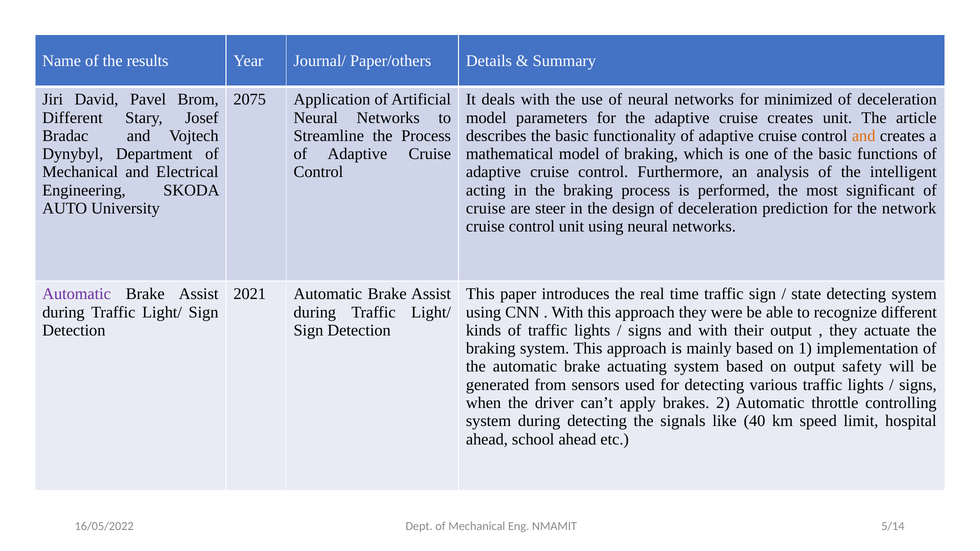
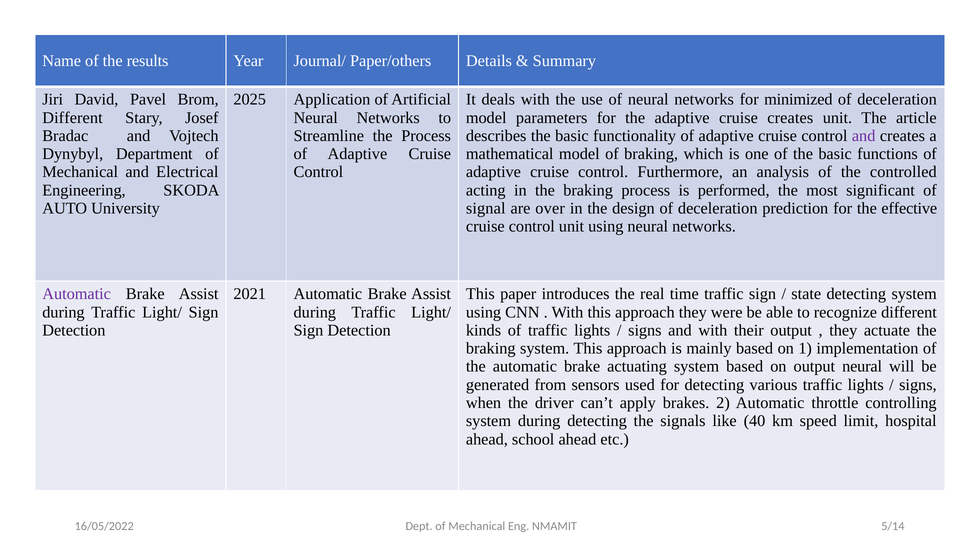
2075: 2075 -> 2025
and at (864, 136) colour: orange -> purple
intelligent: intelligent -> controlled
cruise at (486, 208): cruise -> signal
steer: steer -> over
network: network -> effective
output safety: safety -> neural
